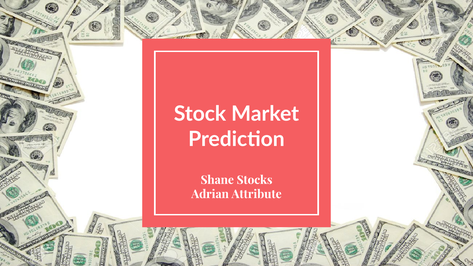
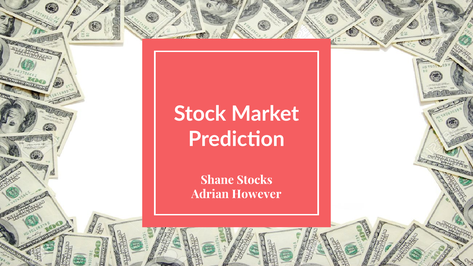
Attribute: Attribute -> However
